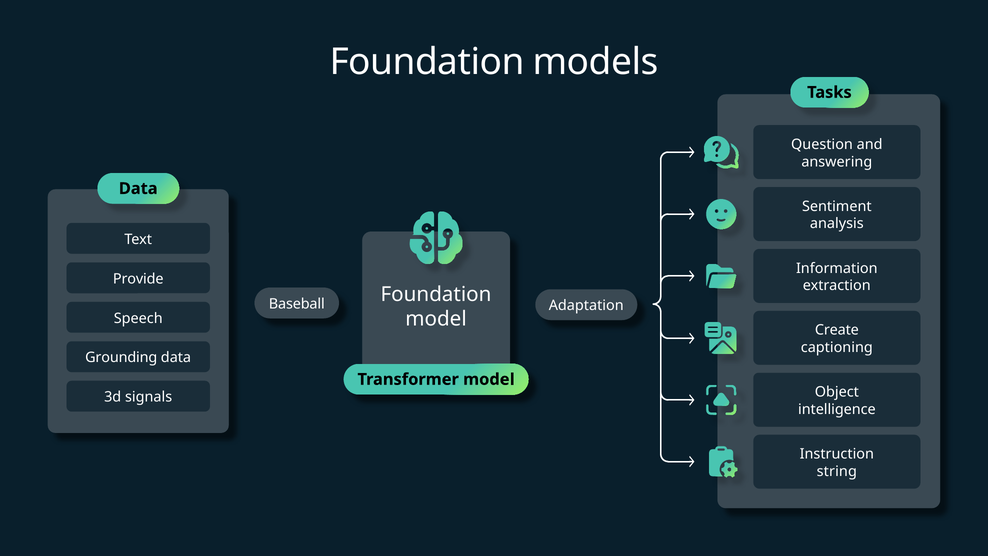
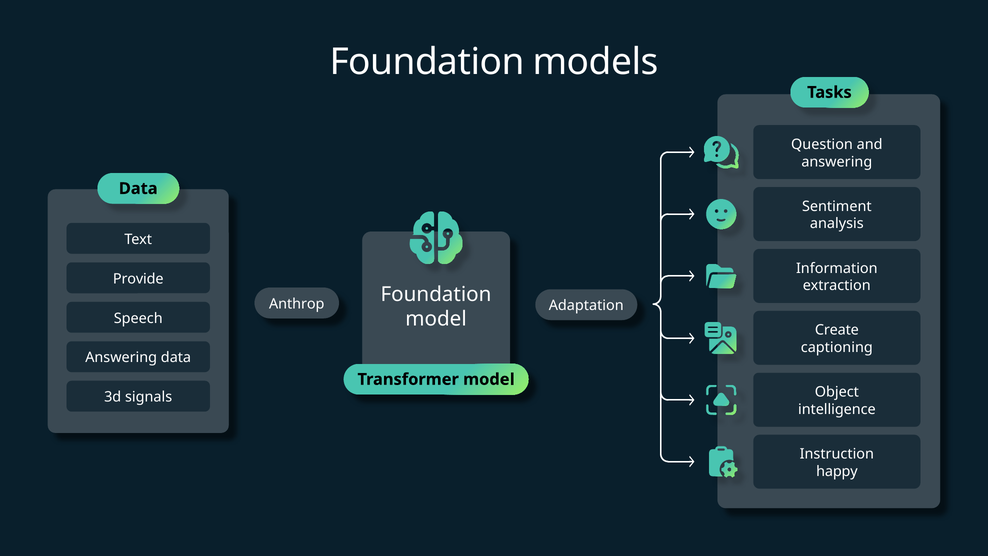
Baseball: Baseball -> Anthrop
Grounding at (121, 358): Grounding -> Answering
string: string -> happy
